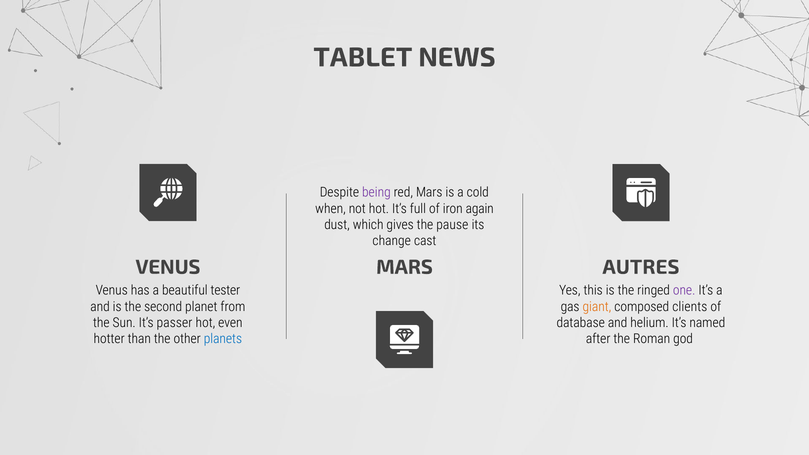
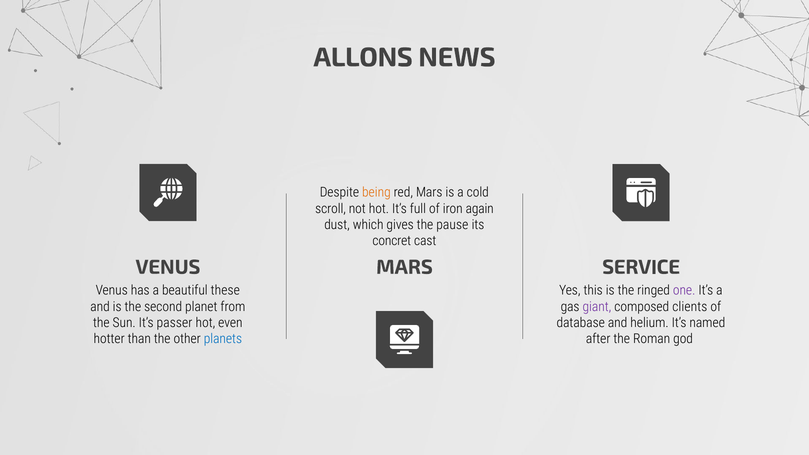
TABLET: TABLET -> ALLONS
being colour: purple -> orange
when: when -> scroll
change: change -> concret
AUTRES: AUTRES -> SERVICE
tester: tester -> these
giant colour: orange -> purple
